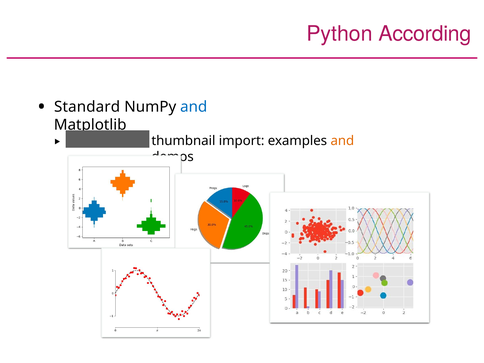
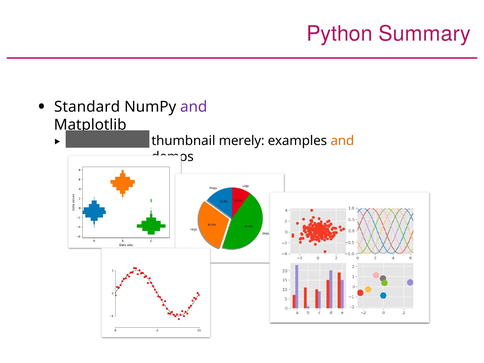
According: According -> Summary
and at (194, 107) colour: blue -> purple
import: import -> merely
